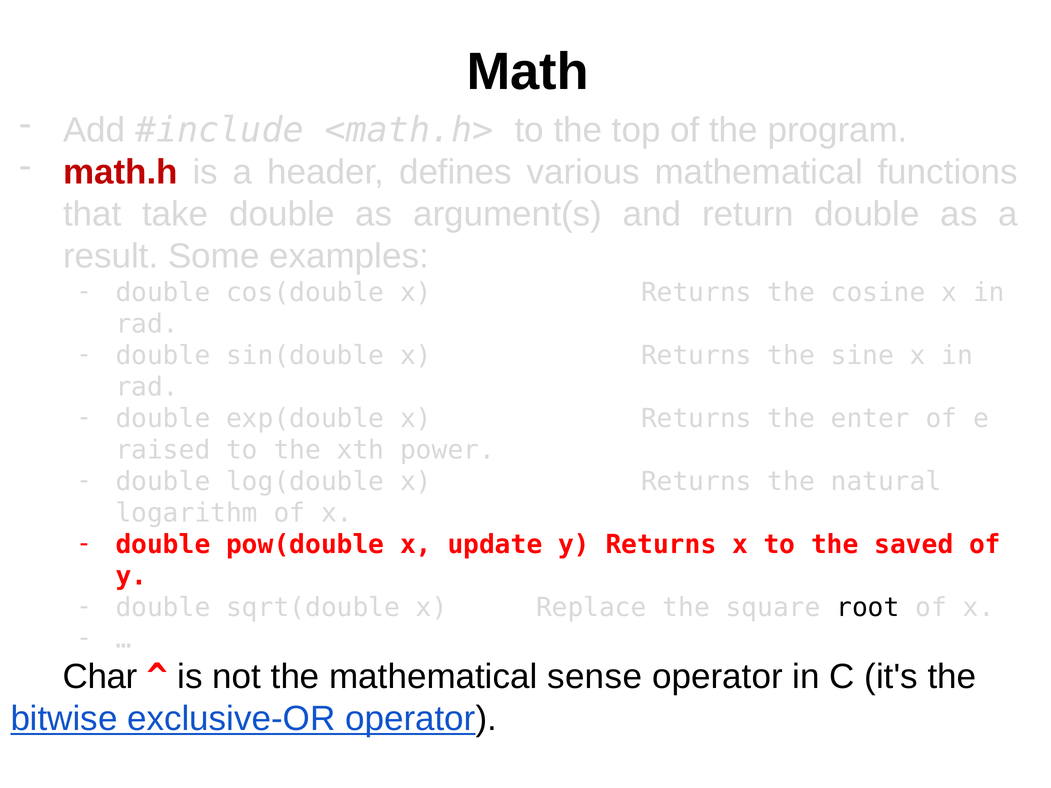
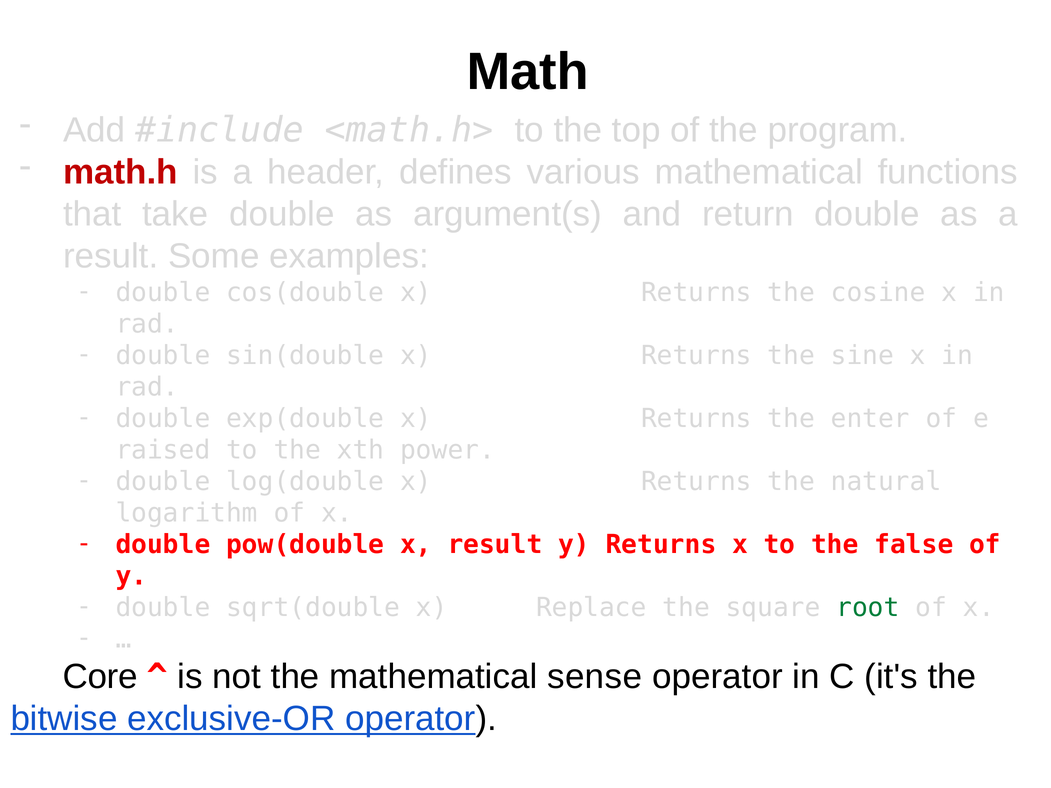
x update: update -> result
saved: saved -> false
root colour: black -> green
Char: Char -> Core
